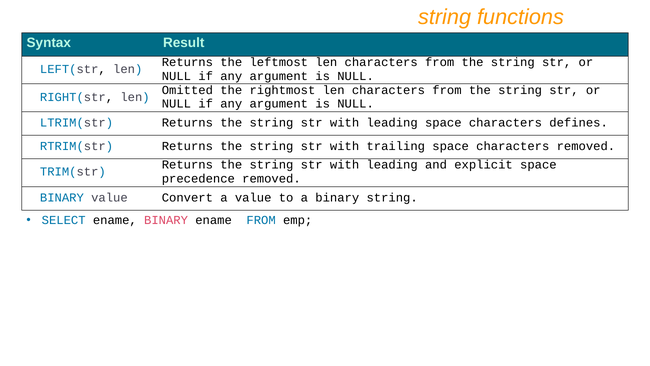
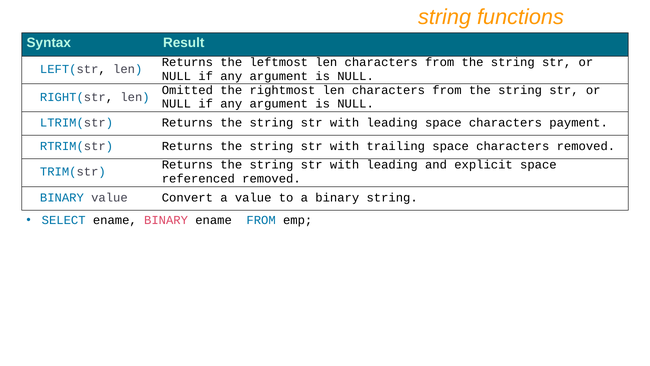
defines: defines -> payment
precedence: precedence -> referenced
